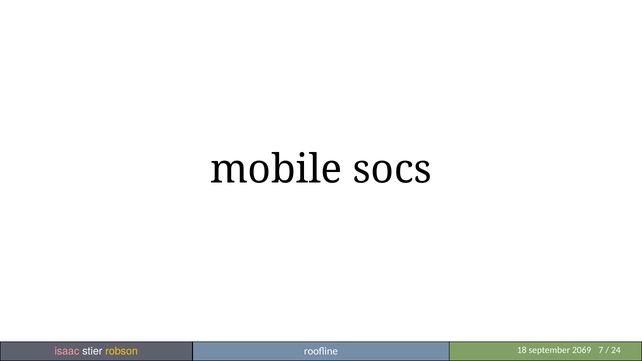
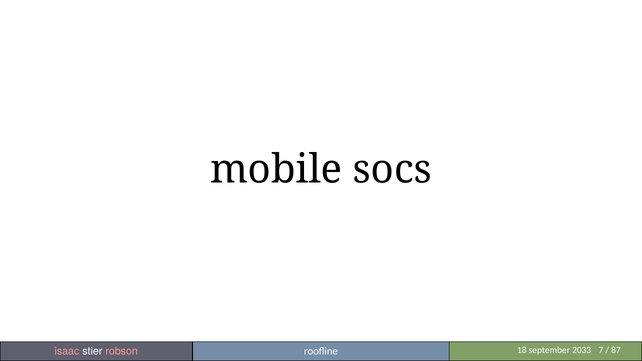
robson colour: yellow -> pink
2069: 2069 -> 2033
24: 24 -> 87
